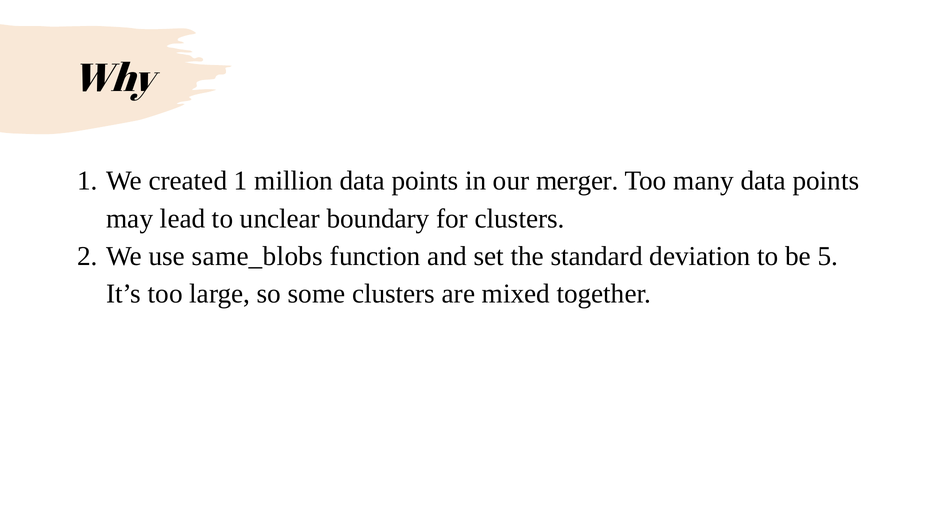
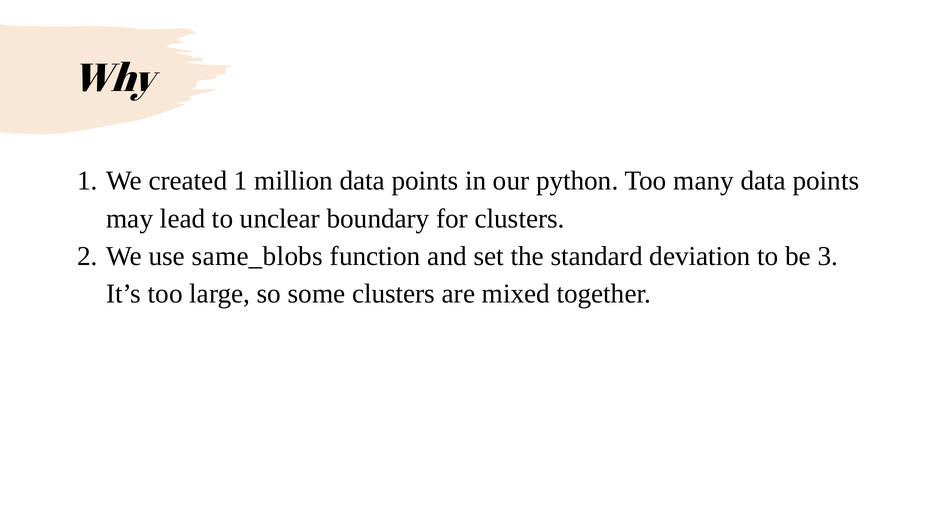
merger: merger -> python
5: 5 -> 3
